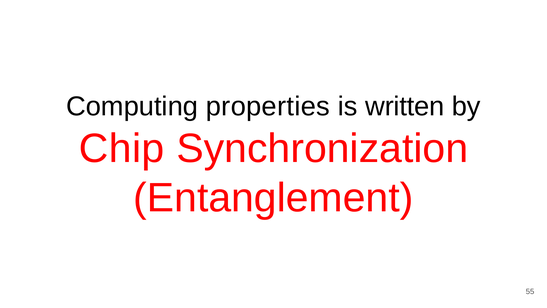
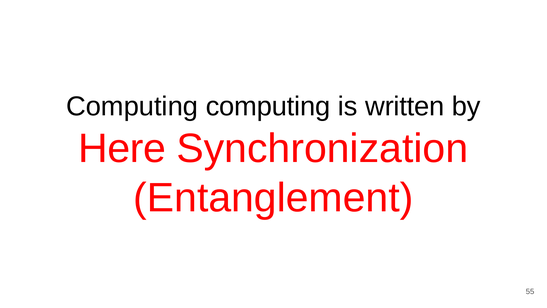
Computing properties: properties -> computing
Chip: Chip -> Here
